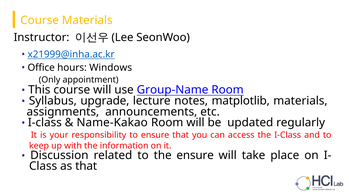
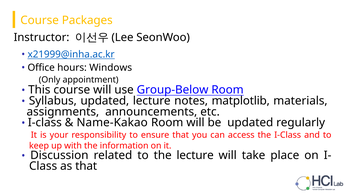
Course Materials: Materials -> Packages
Group-Name: Group-Name -> Group-Below
Syllabus upgrade: upgrade -> updated
the ensure: ensure -> lecture
